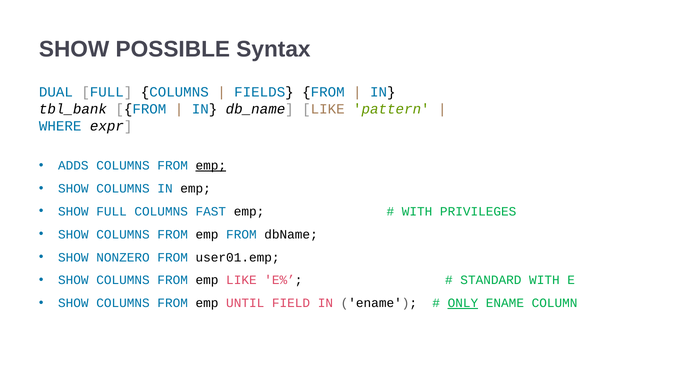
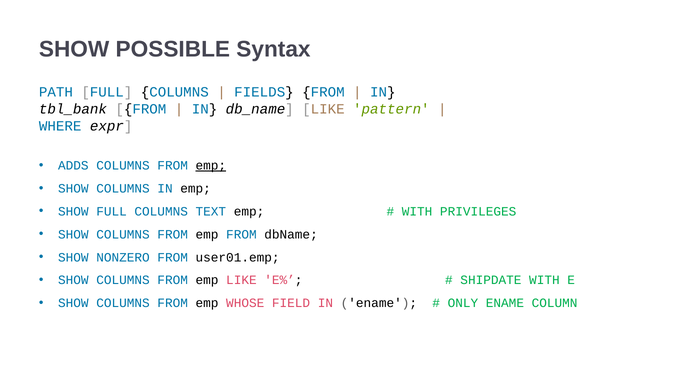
DUAL: DUAL -> PATH
FAST: FAST -> TEXT
STANDARD: STANDARD -> SHIPDATE
UNTIL: UNTIL -> WHOSE
ONLY underline: present -> none
